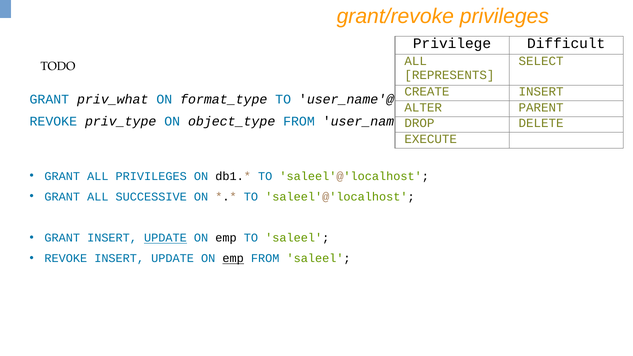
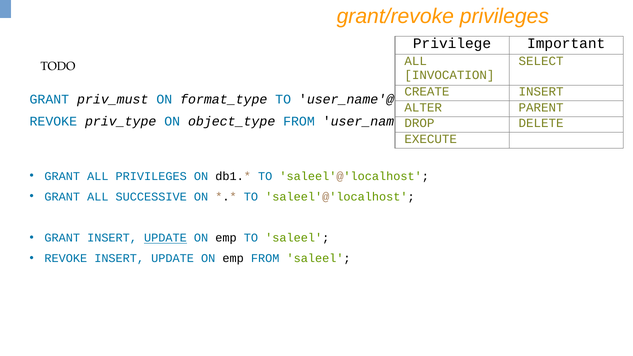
Difficult: Difficult -> Important
REPRESENTS: REPRESENTS -> INVOCATION
priv_what: priv_what -> priv_must
emp at (233, 259) underline: present -> none
